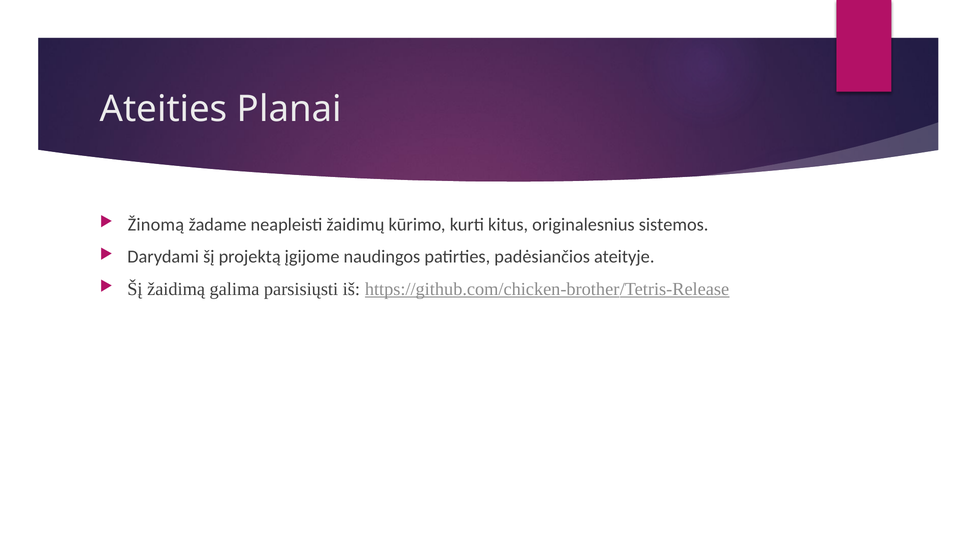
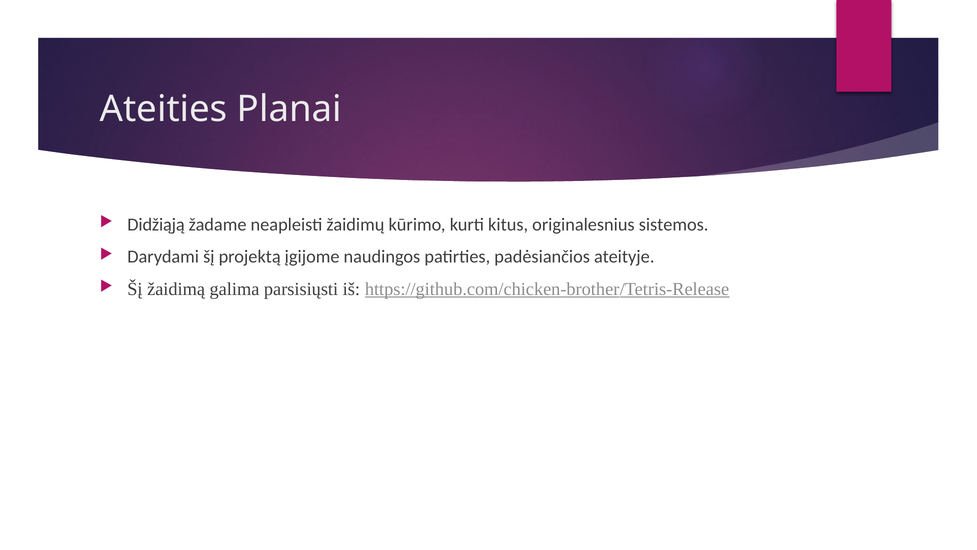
Žinomą: Žinomą -> Didžiąją
